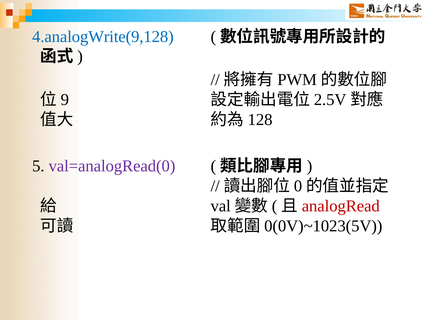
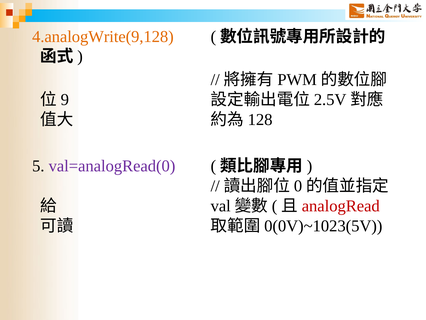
4.analogWrite(9,128 colour: blue -> orange
